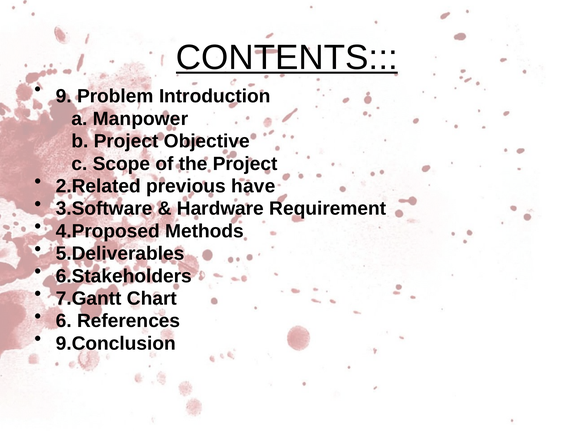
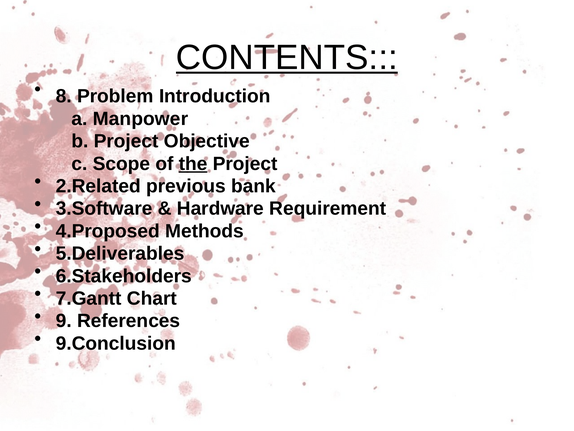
9: 9 -> 8
the underline: none -> present
have: have -> bank
6: 6 -> 9
